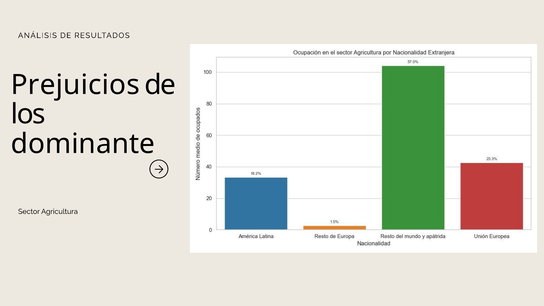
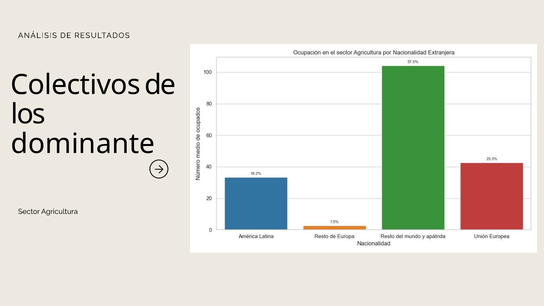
Prejuicios: Prejuicios -> Colectivos
